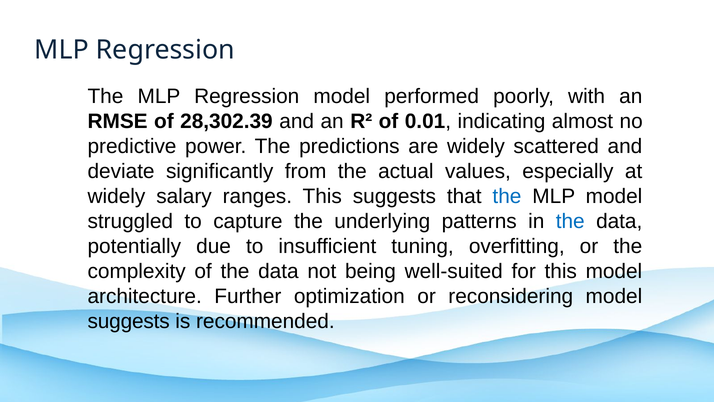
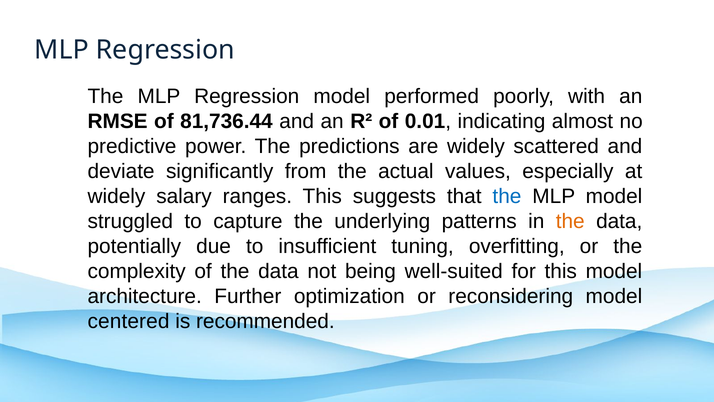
28,302.39: 28,302.39 -> 81,736.44
the at (570, 221) colour: blue -> orange
suggests at (129, 321): suggests -> centered
